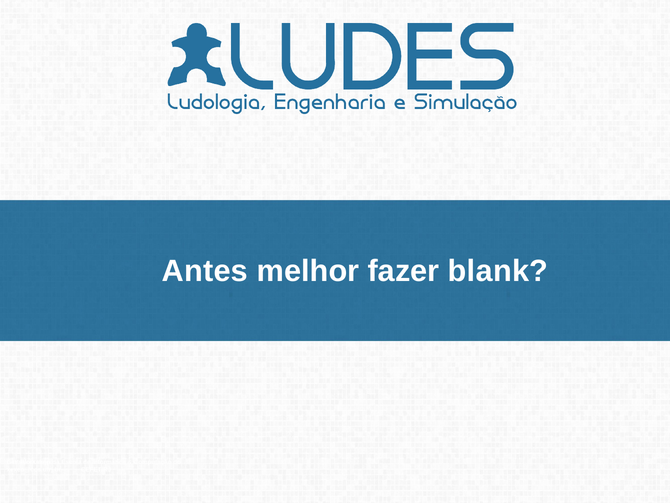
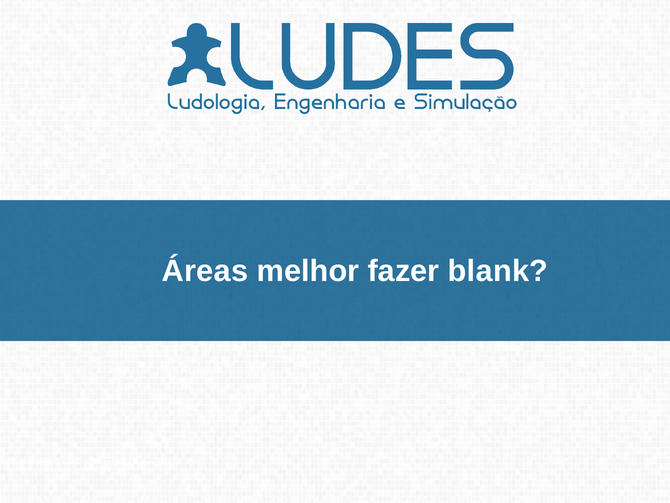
Antes: Antes -> Áreas
